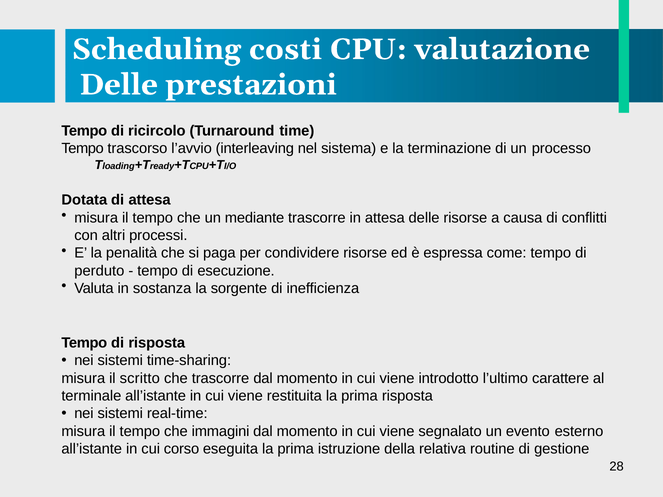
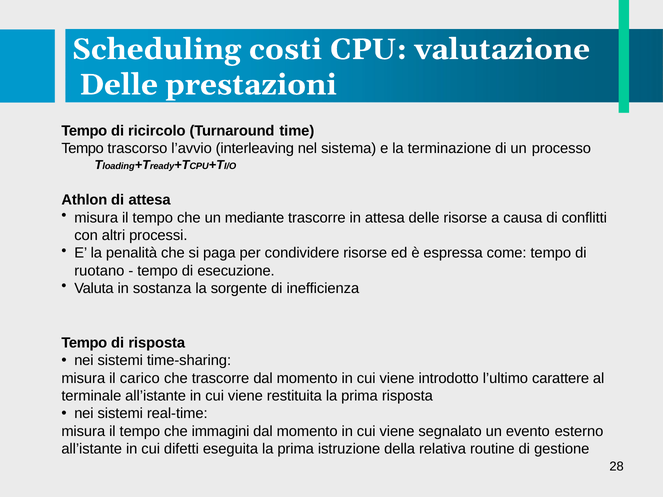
Dotata: Dotata -> Athlon
perduto: perduto -> ruotano
scritto: scritto -> carico
corso: corso -> difetti
